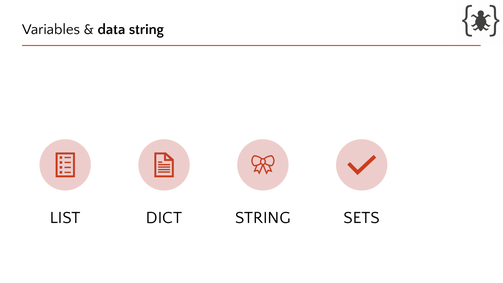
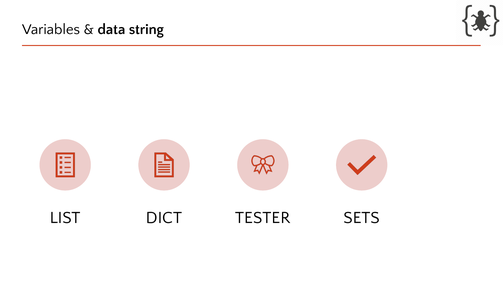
DICT STRING: STRING -> TESTER
